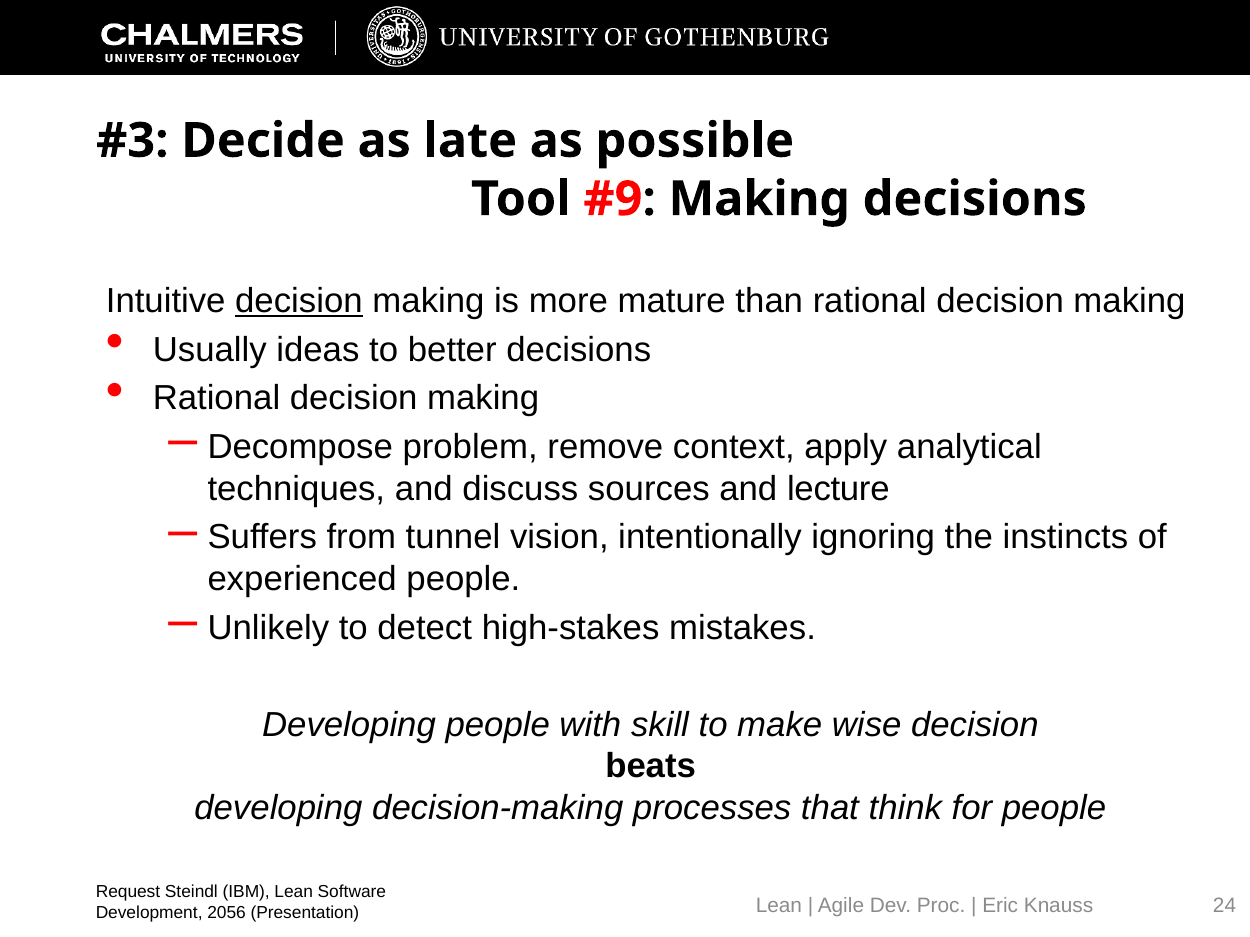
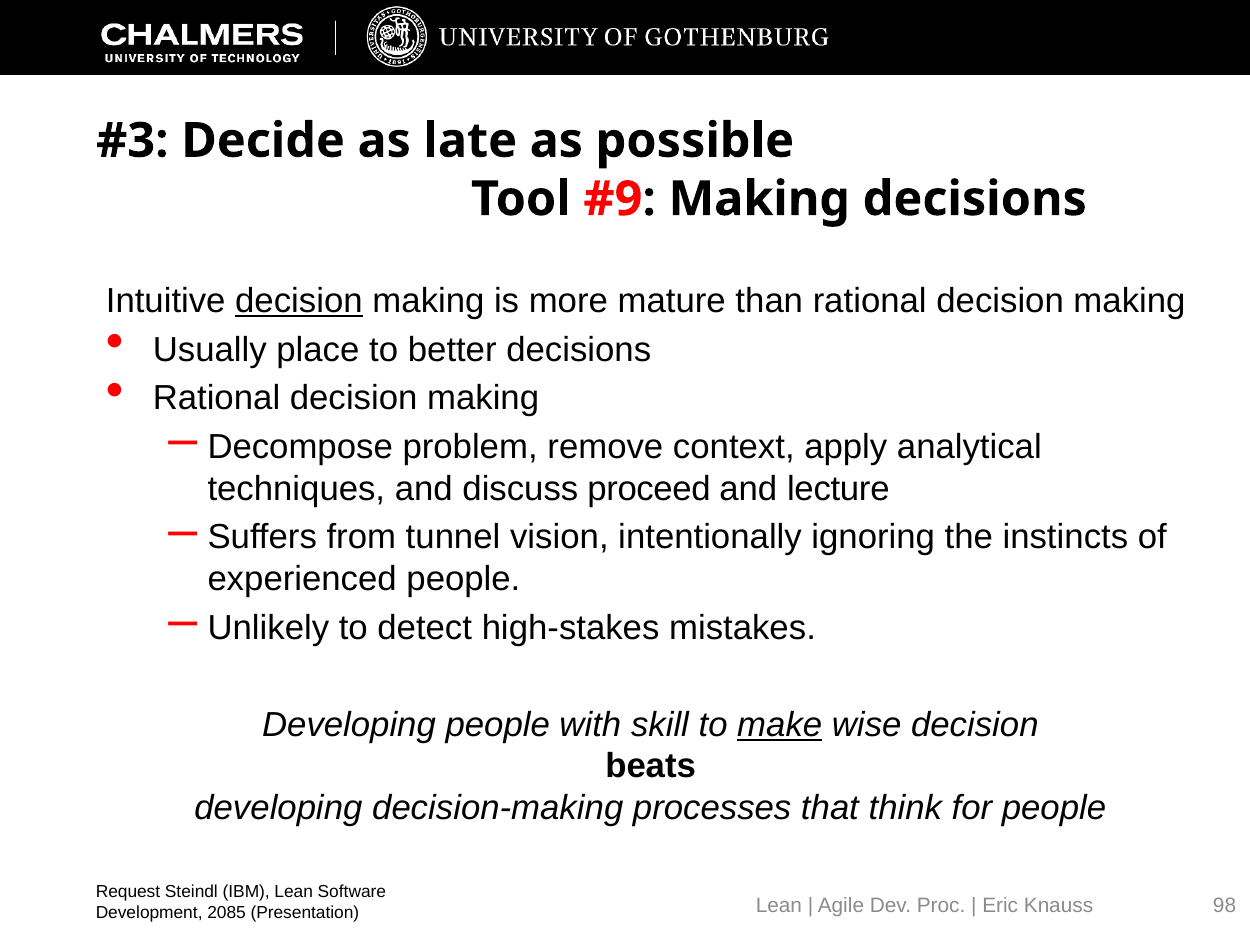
ideas: ideas -> place
sources: sources -> proceed
make underline: none -> present
2056: 2056 -> 2085
24: 24 -> 98
